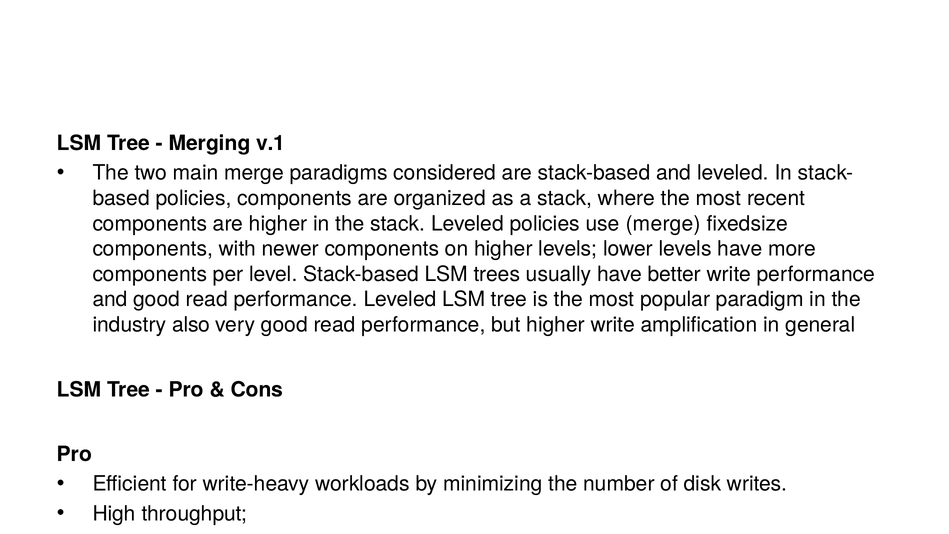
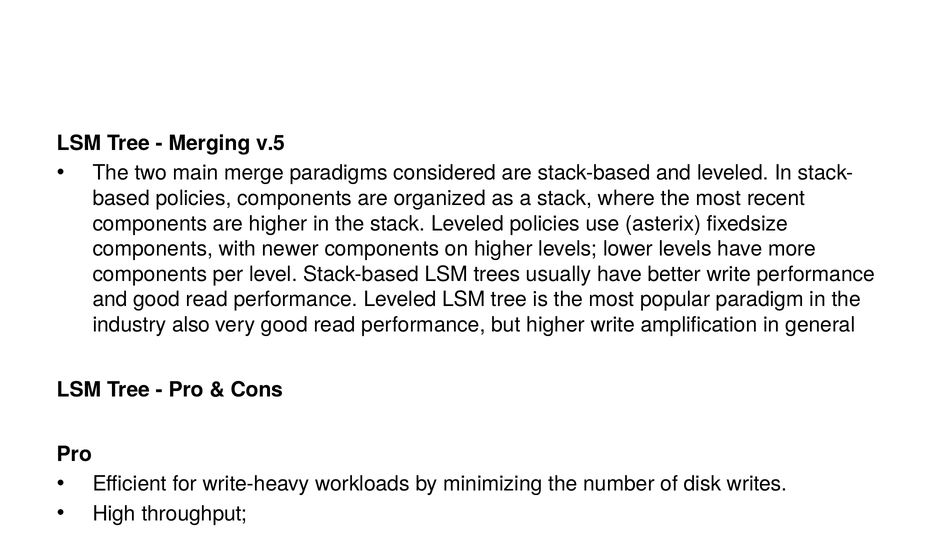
v.1: v.1 -> v.5
use merge: merge -> asterix
